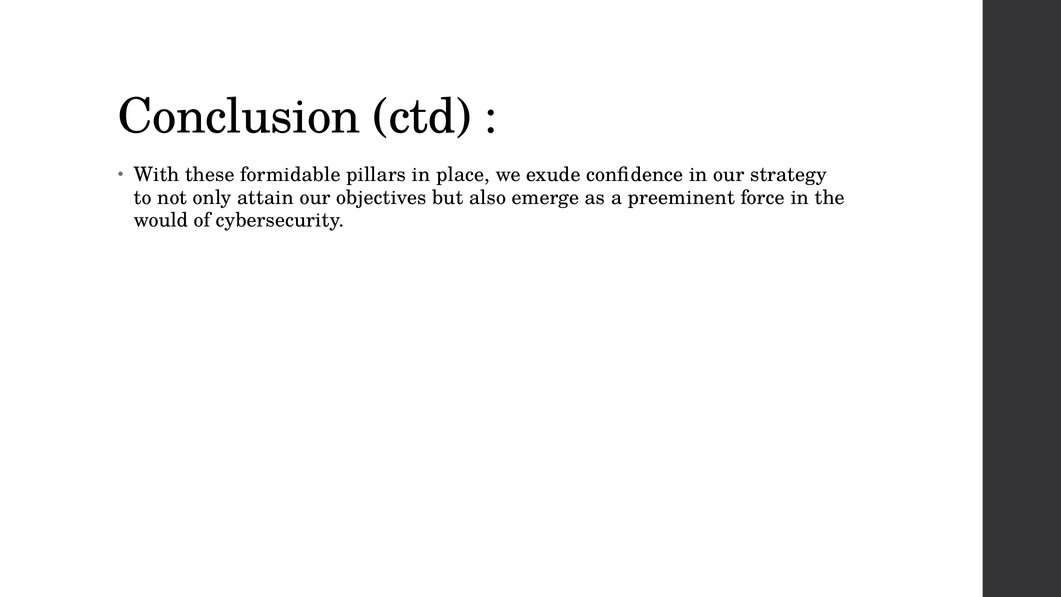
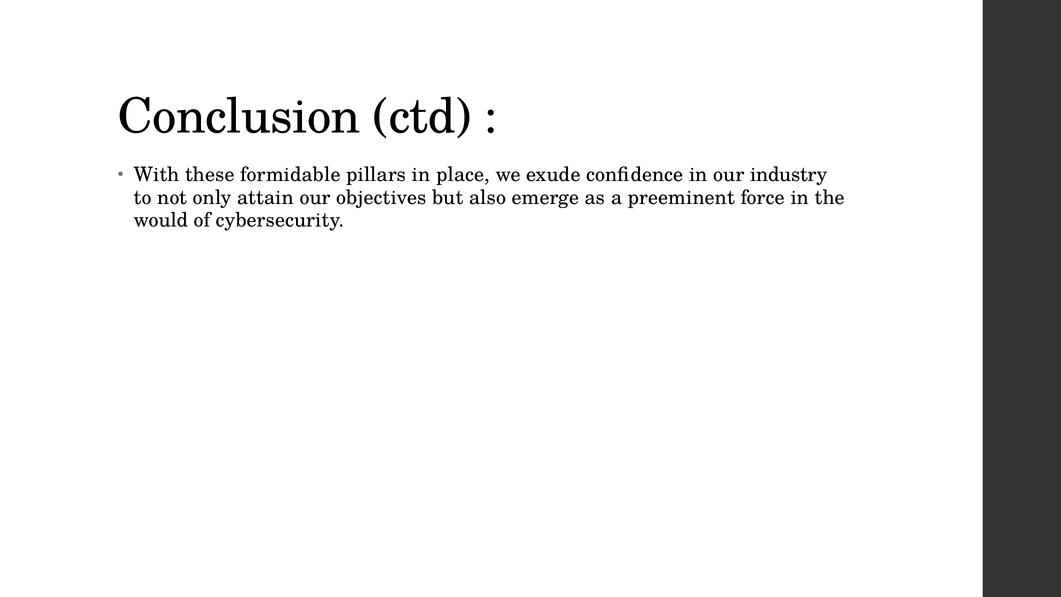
strategy: strategy -> industry
